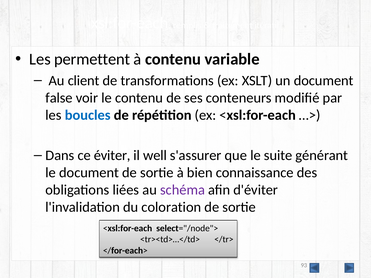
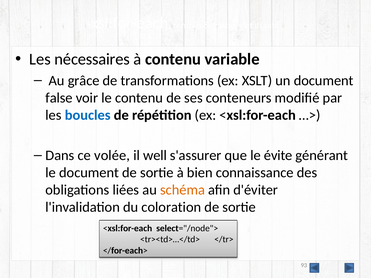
permettent: permettent -> nécessaires
client: client -> grâce
éviter: éviter -> volée
suite: suite -> évite
schéma colour: purple -> orange
